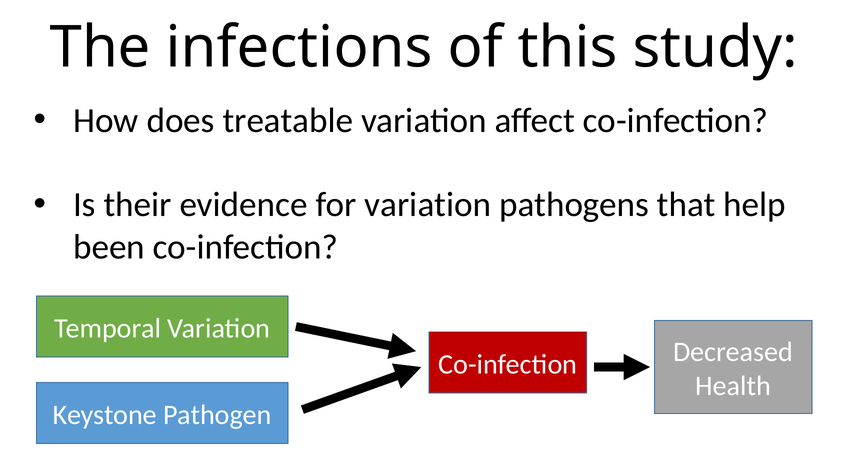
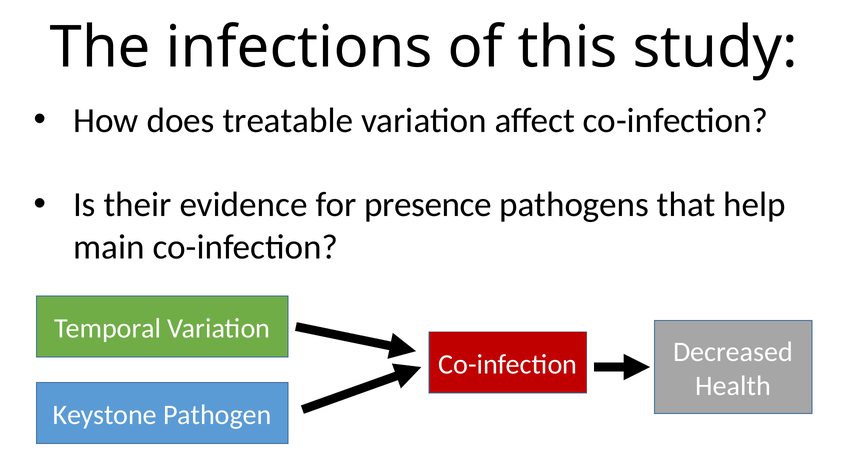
for variation: variation -> presence
been: been -> main
